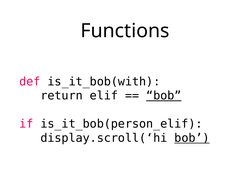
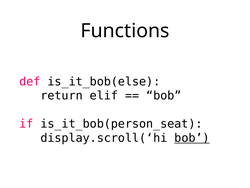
is_it_bob(with: is_it_bob(with -> is_it_bob(else
bob at (164, 95) underline: present -> none
is_it_bob(person_elif: is_it_bob(person_elif -> is_it_bob(person_seat
